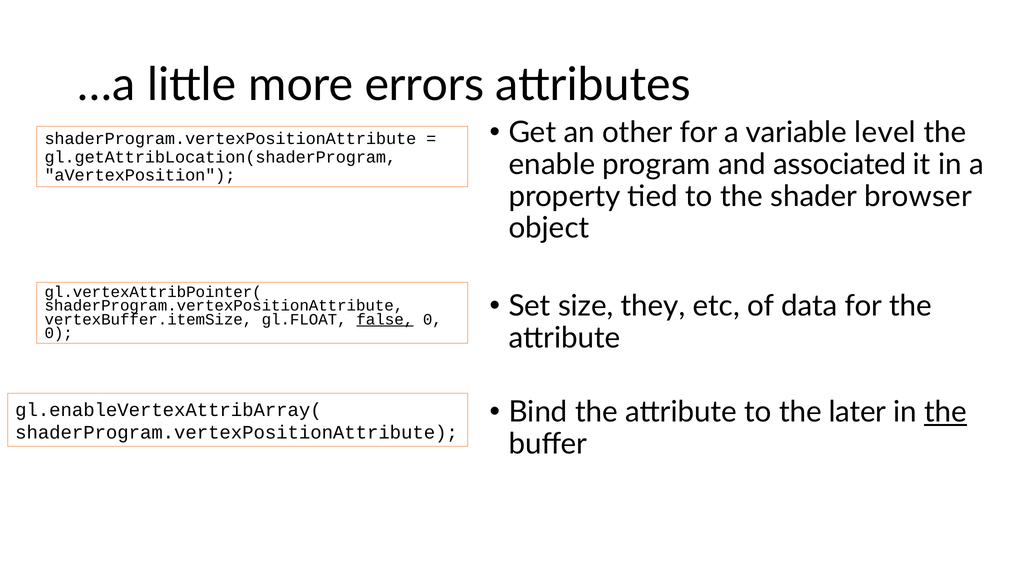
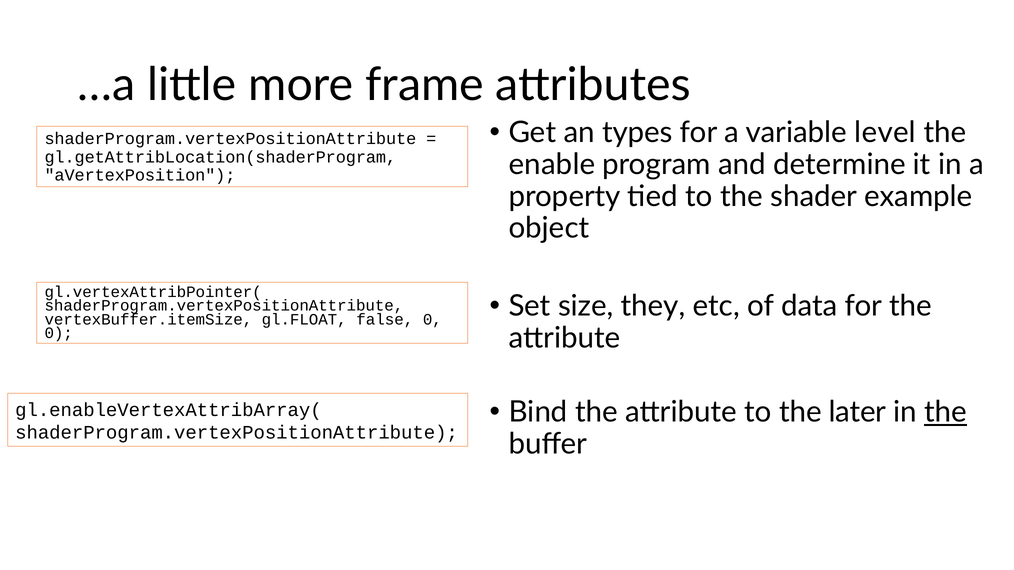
errors: errors -> frame
other: other -> types
associated: associated -> determine
browser: browser -> example
false underline: present -> none
